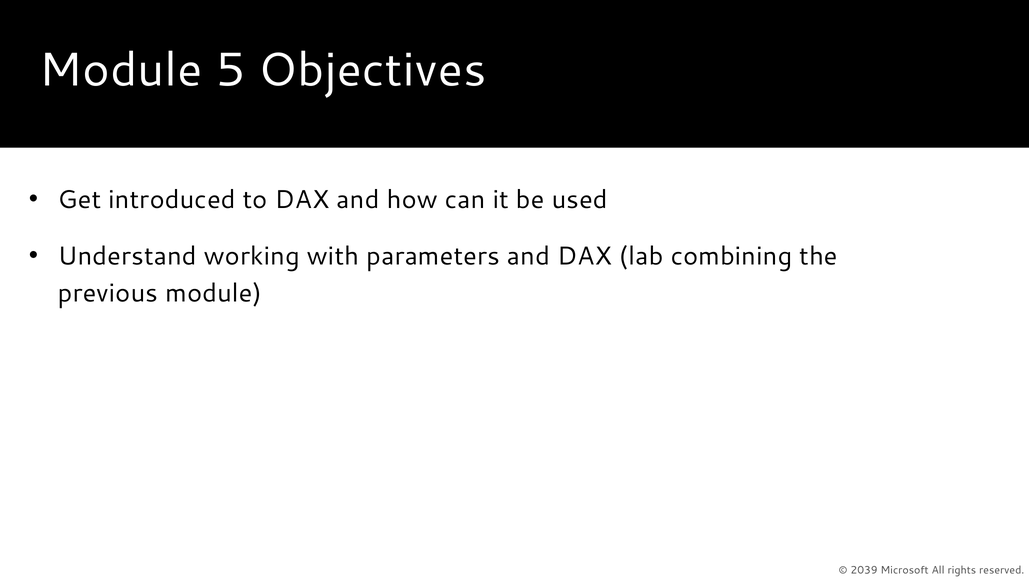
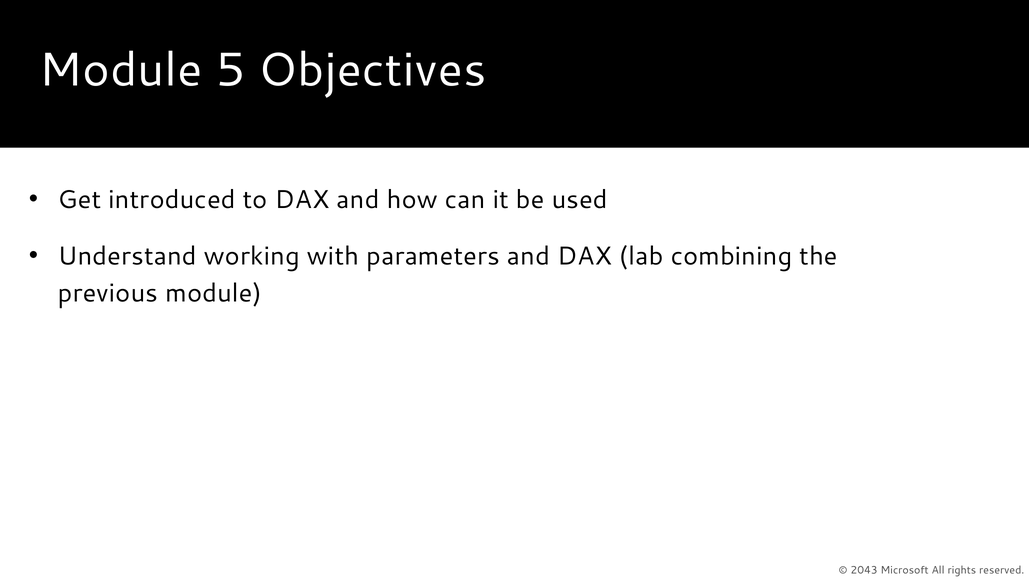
2039: 2039 -> 2043
